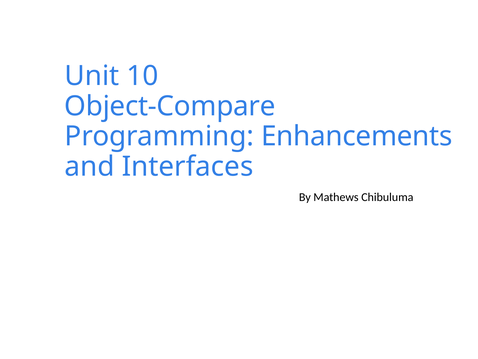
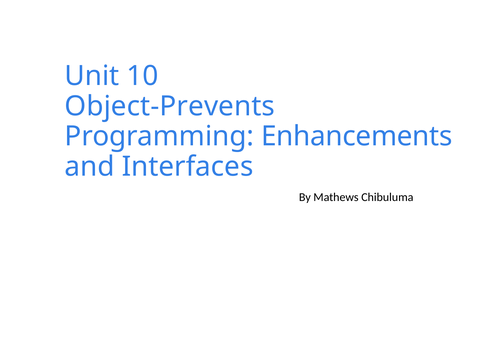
Object-Compare: Object-Compare -> Object-Prevents
